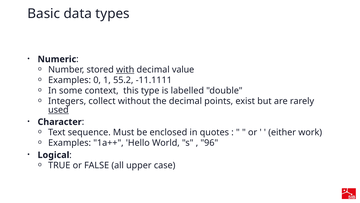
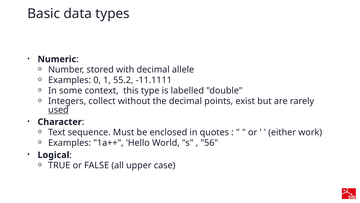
with underline: present -> none
value: value -> allele
96: 96 -> 56
